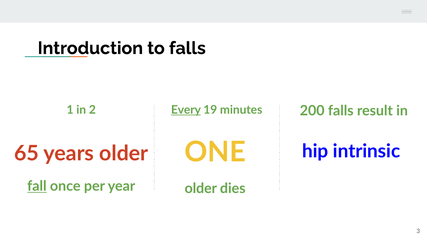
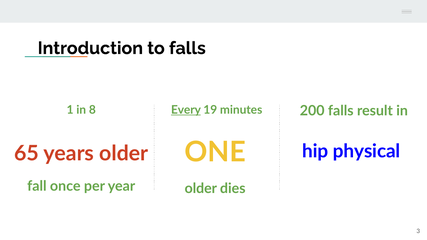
2: 2 -> 8
intrinsic: intrinsic -> physical
fall underline: present -> none
